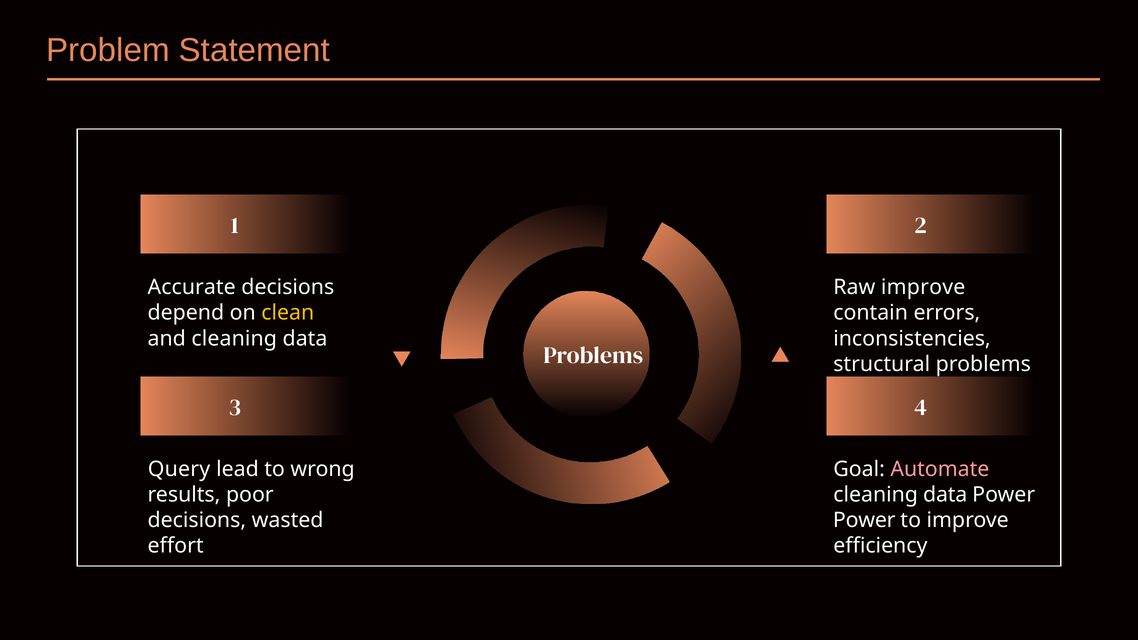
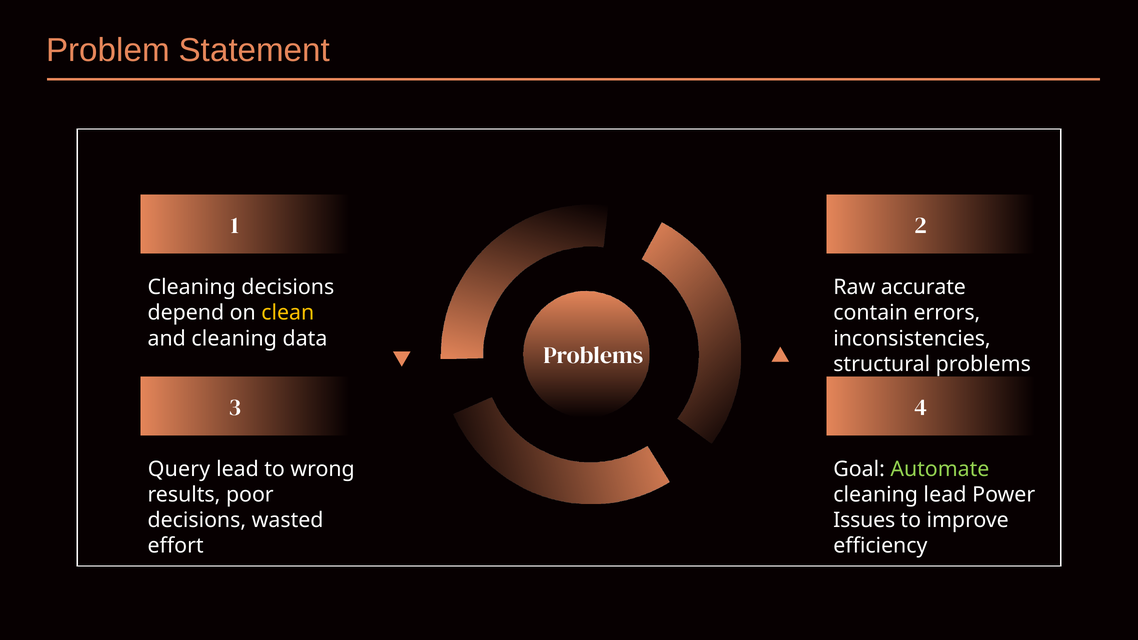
Accurate at (192, 287): Accurate -> Cleaning
Raw improve: improve -> accurate
Automate colour: pink -> light green
data at (945, 495): data -> lead
Power at (864, 520): Power -> Issues
